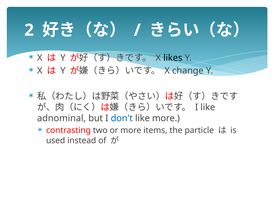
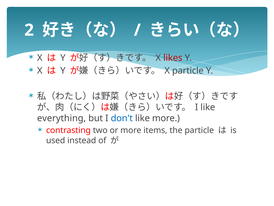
likes colour: black -> red
X change: change -> particle
adnominal: adnominal -> everything
